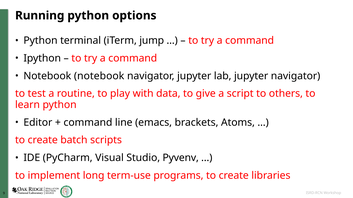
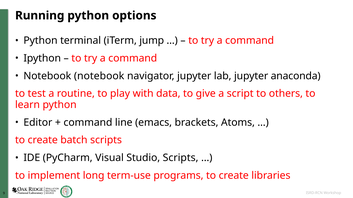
jupyter navigator: navigator -> anaconda
Studio Pyvenv: Pyvenv -> Scripts
